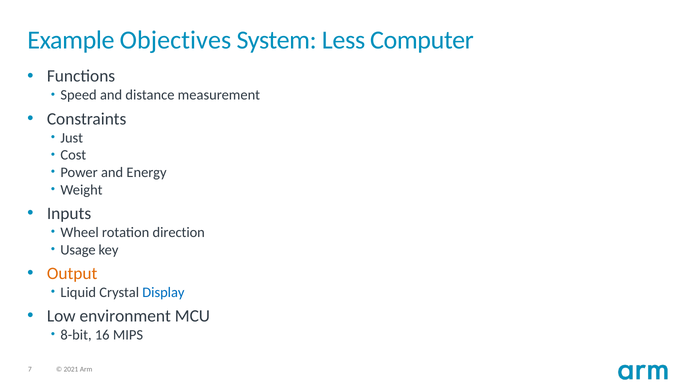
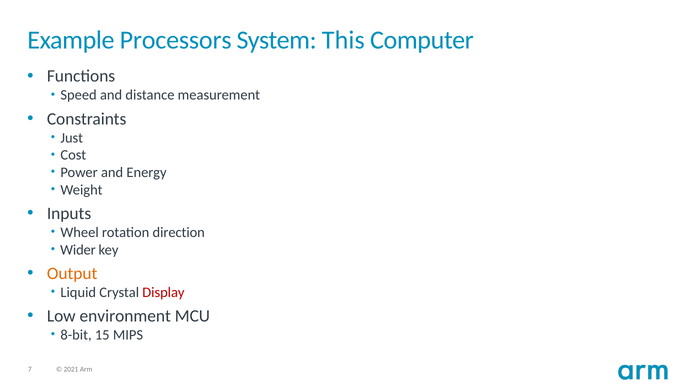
Objectives: Objectives -> Processors
Less: Less -> This
Usage: Usage -> Wider
Display colour: blue -> red
16: 16 -> 15
